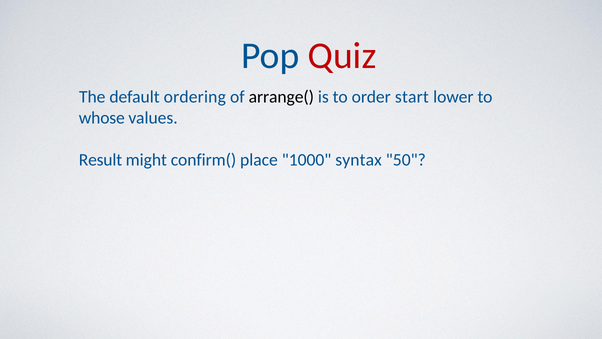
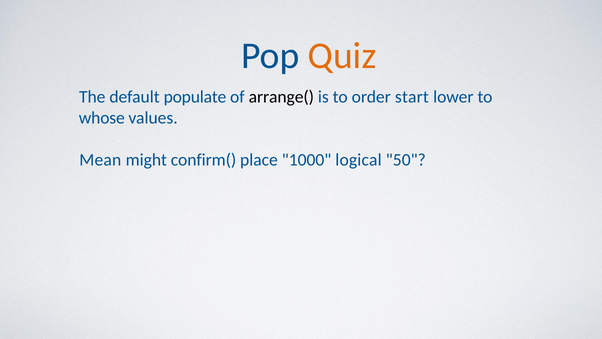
Quiz colour: red -> orange
ordering: ordering -> populate
Result: Result -> Mean
syntax: syntax -> logical
